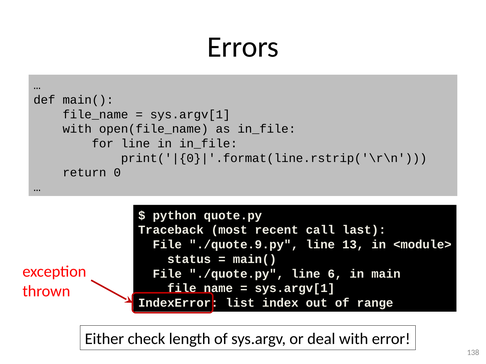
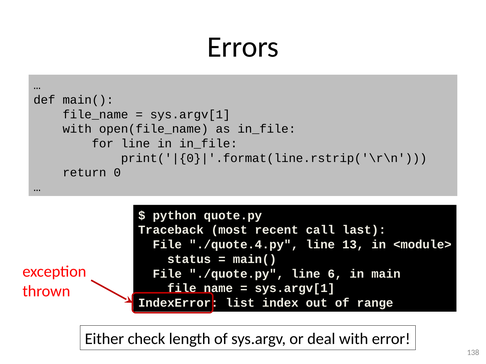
./quote.9.py: ./quote.9.py -> ./quote.4.py
